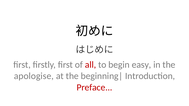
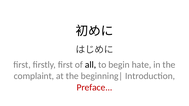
all colour: red -> black
easy: easy -> hate
apologise: apologise -> complaint
